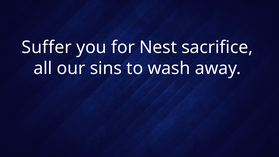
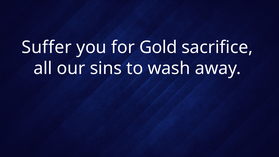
Nest: Nest -> Gold
